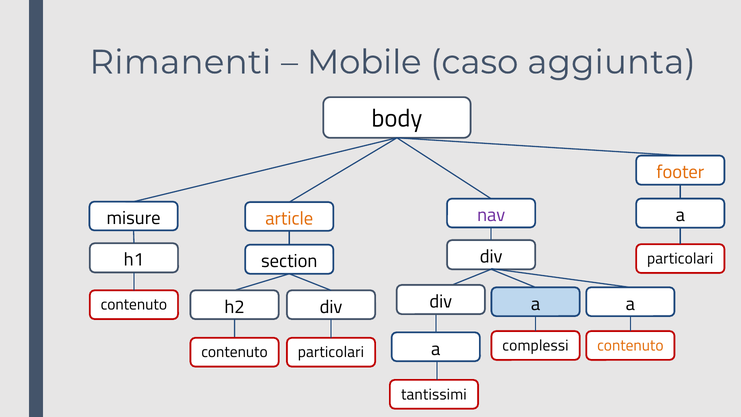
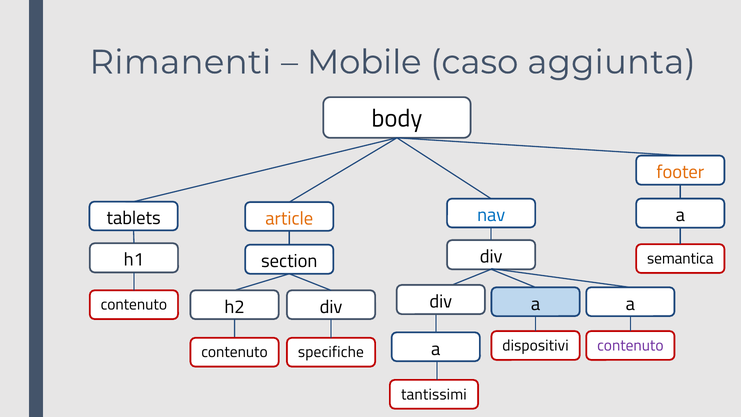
nav colour: purple -> blue
misure: misure -> tablets
particolari at (680, 259): particolari -> semantica
contenuto at (630, 345) colour: orange -> purple
complessi: complessi -> dispositivi
particolari at (331, 352): particolari -> specifiche
